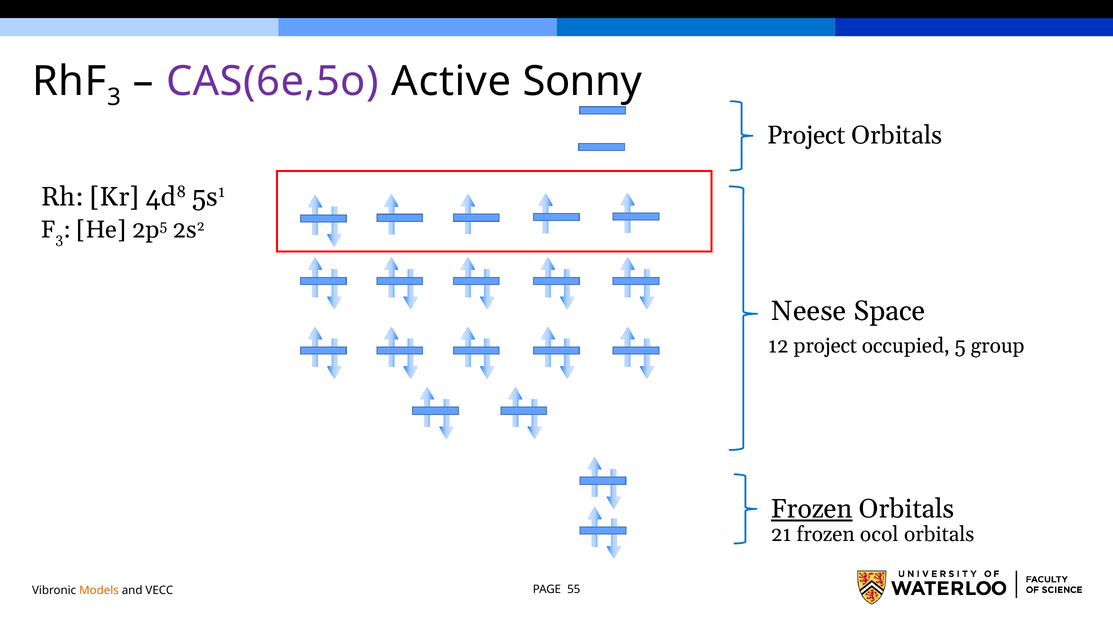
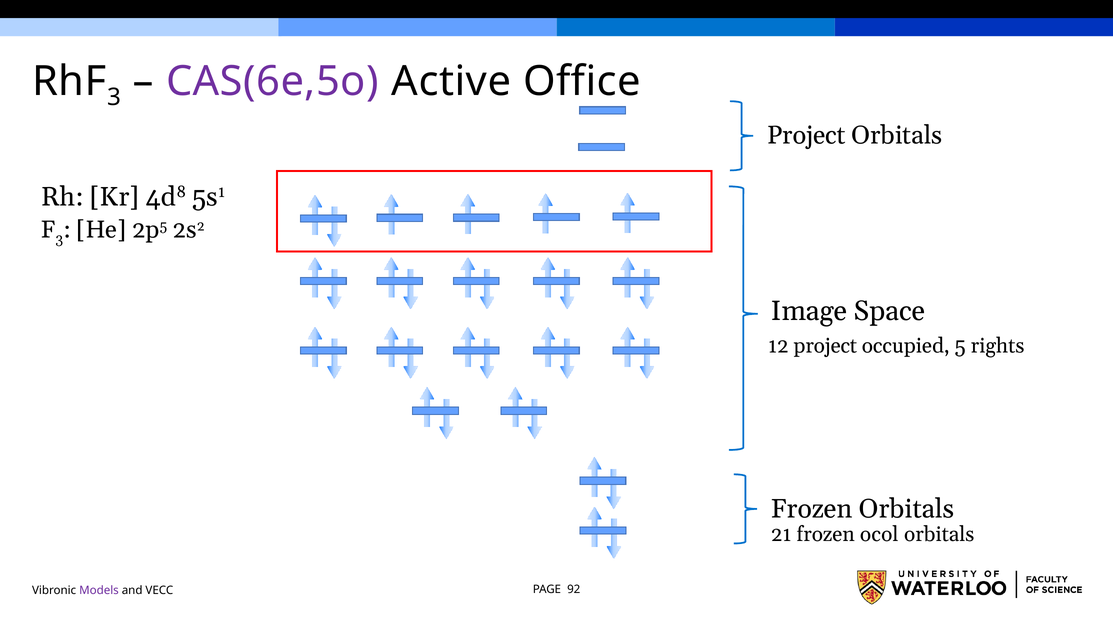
Sonny: Sonny -> Office
Neese: Neese -> Image
group: group -> rights
Frozen at (812, 509) underline: present -> none
55: 55 -> 92
Models colour: orange -> purple
